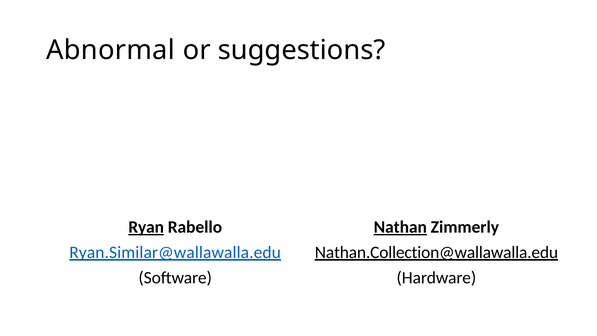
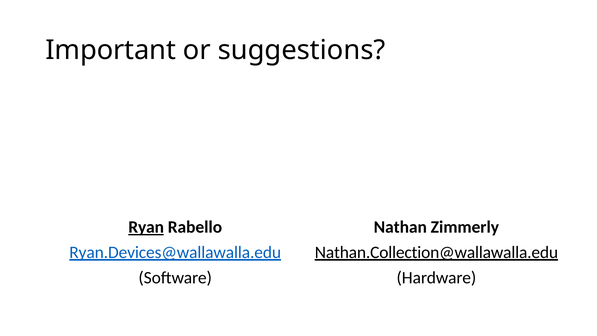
Abnormal: Abnormal -> Important
Nathan underline: present -> none
Ryan.Similar@wallawalla.edu: Ryan.Similar@wallawalla.edu -> Ryan.Devices@wallawalla.edu
